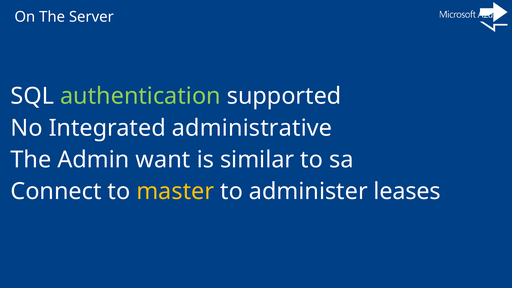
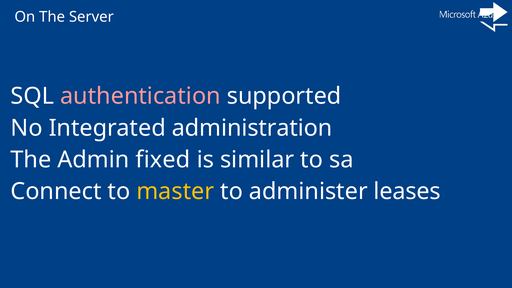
authentication colour: light green -> pink
administrative: administrative -> administration
want: want -> fixed
